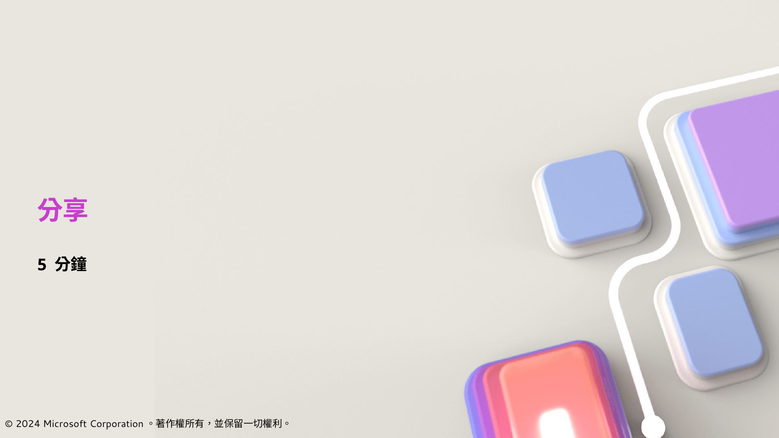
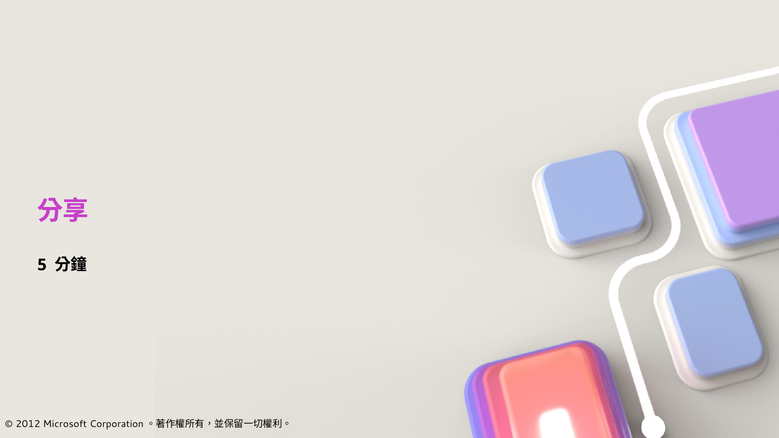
2024: 2024 -> 2012
